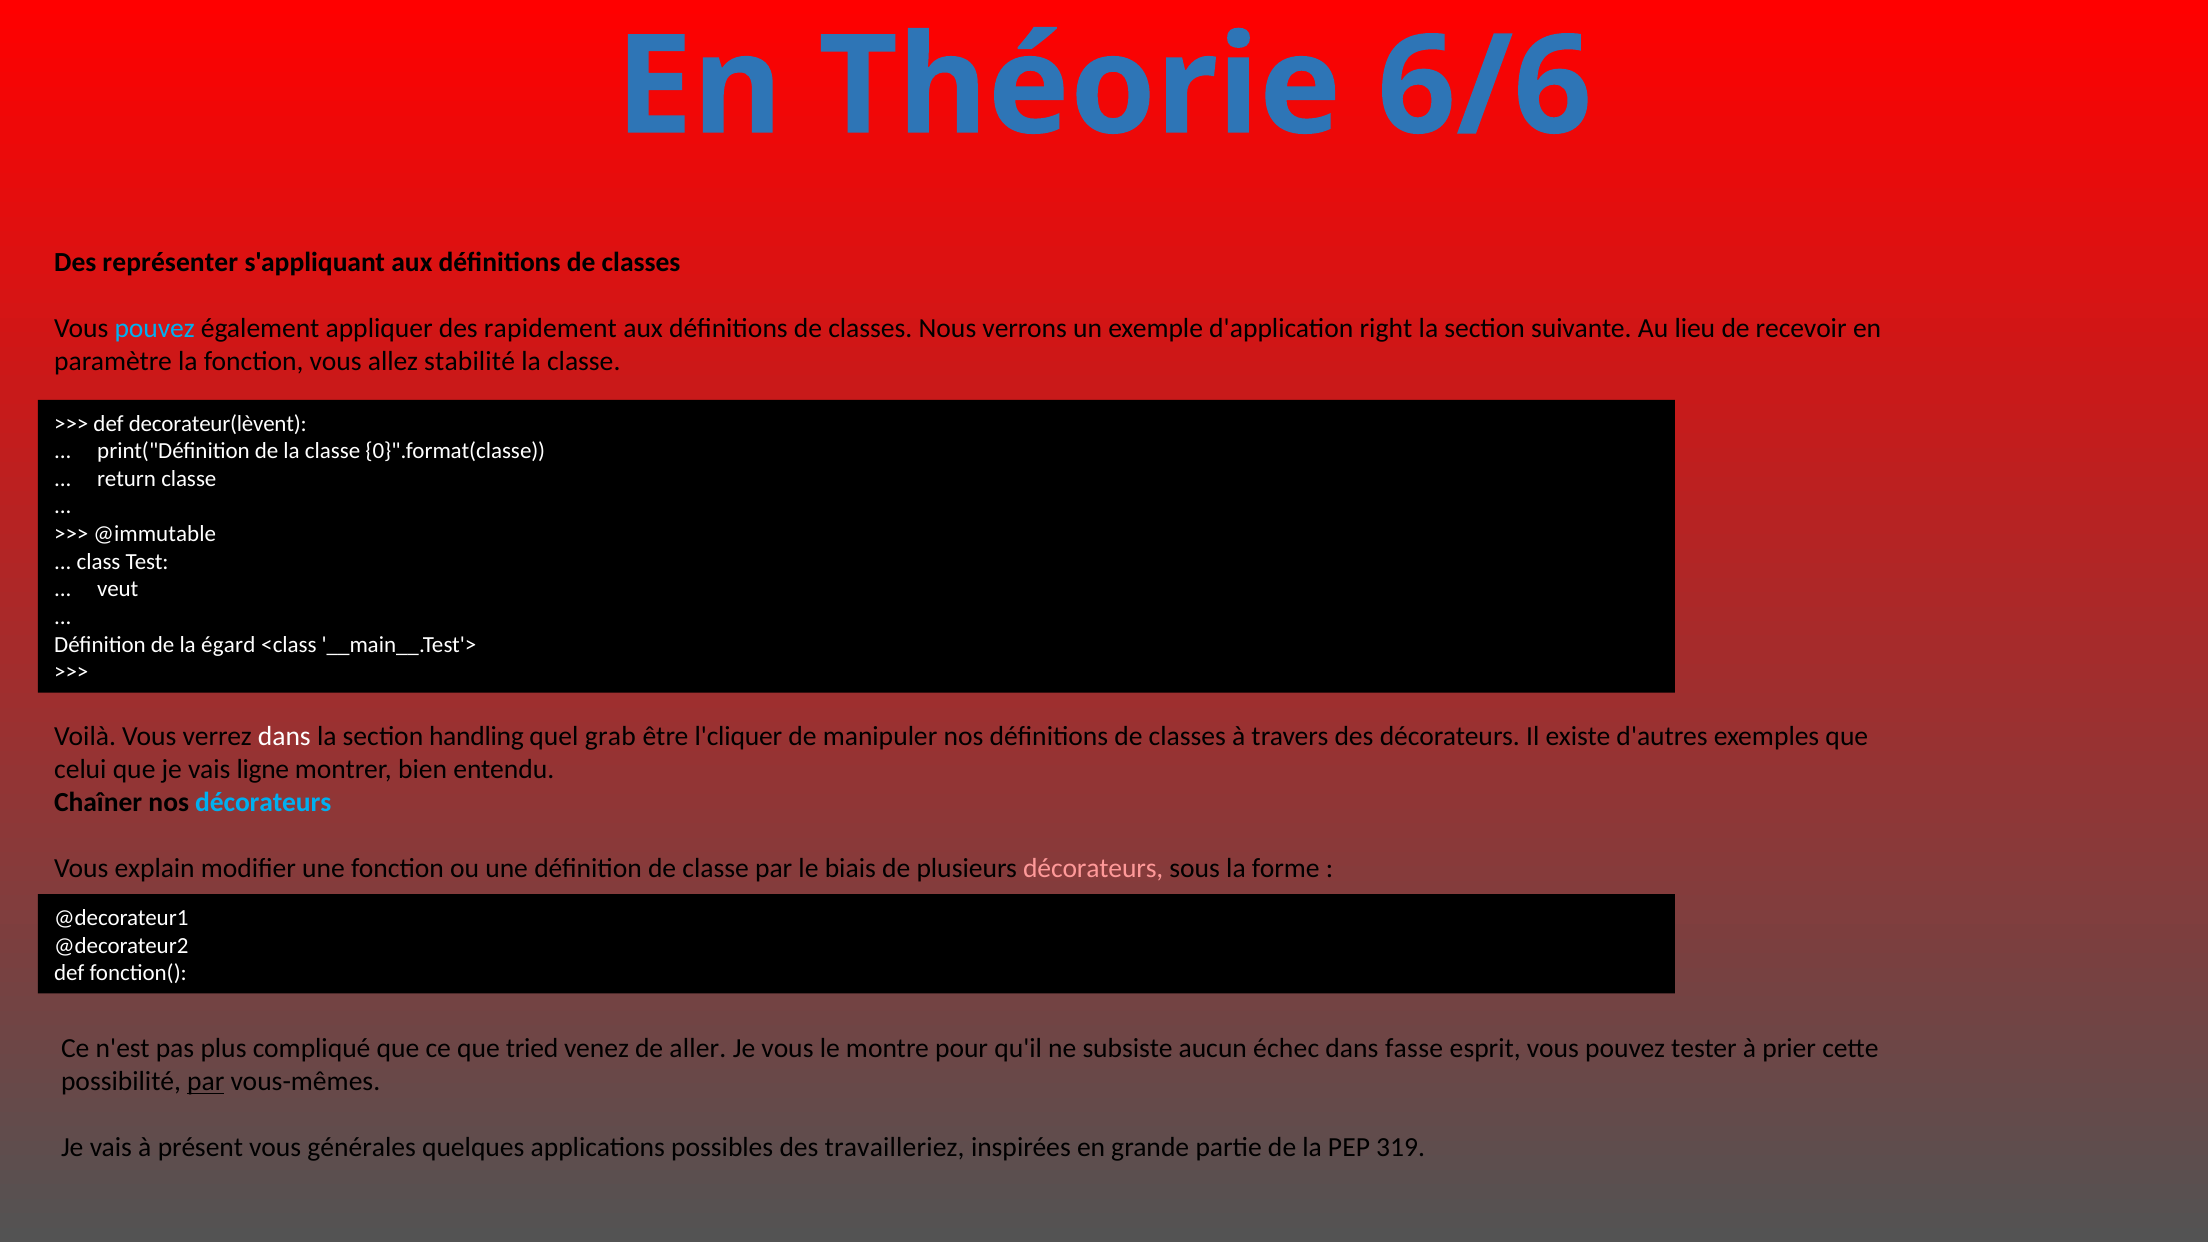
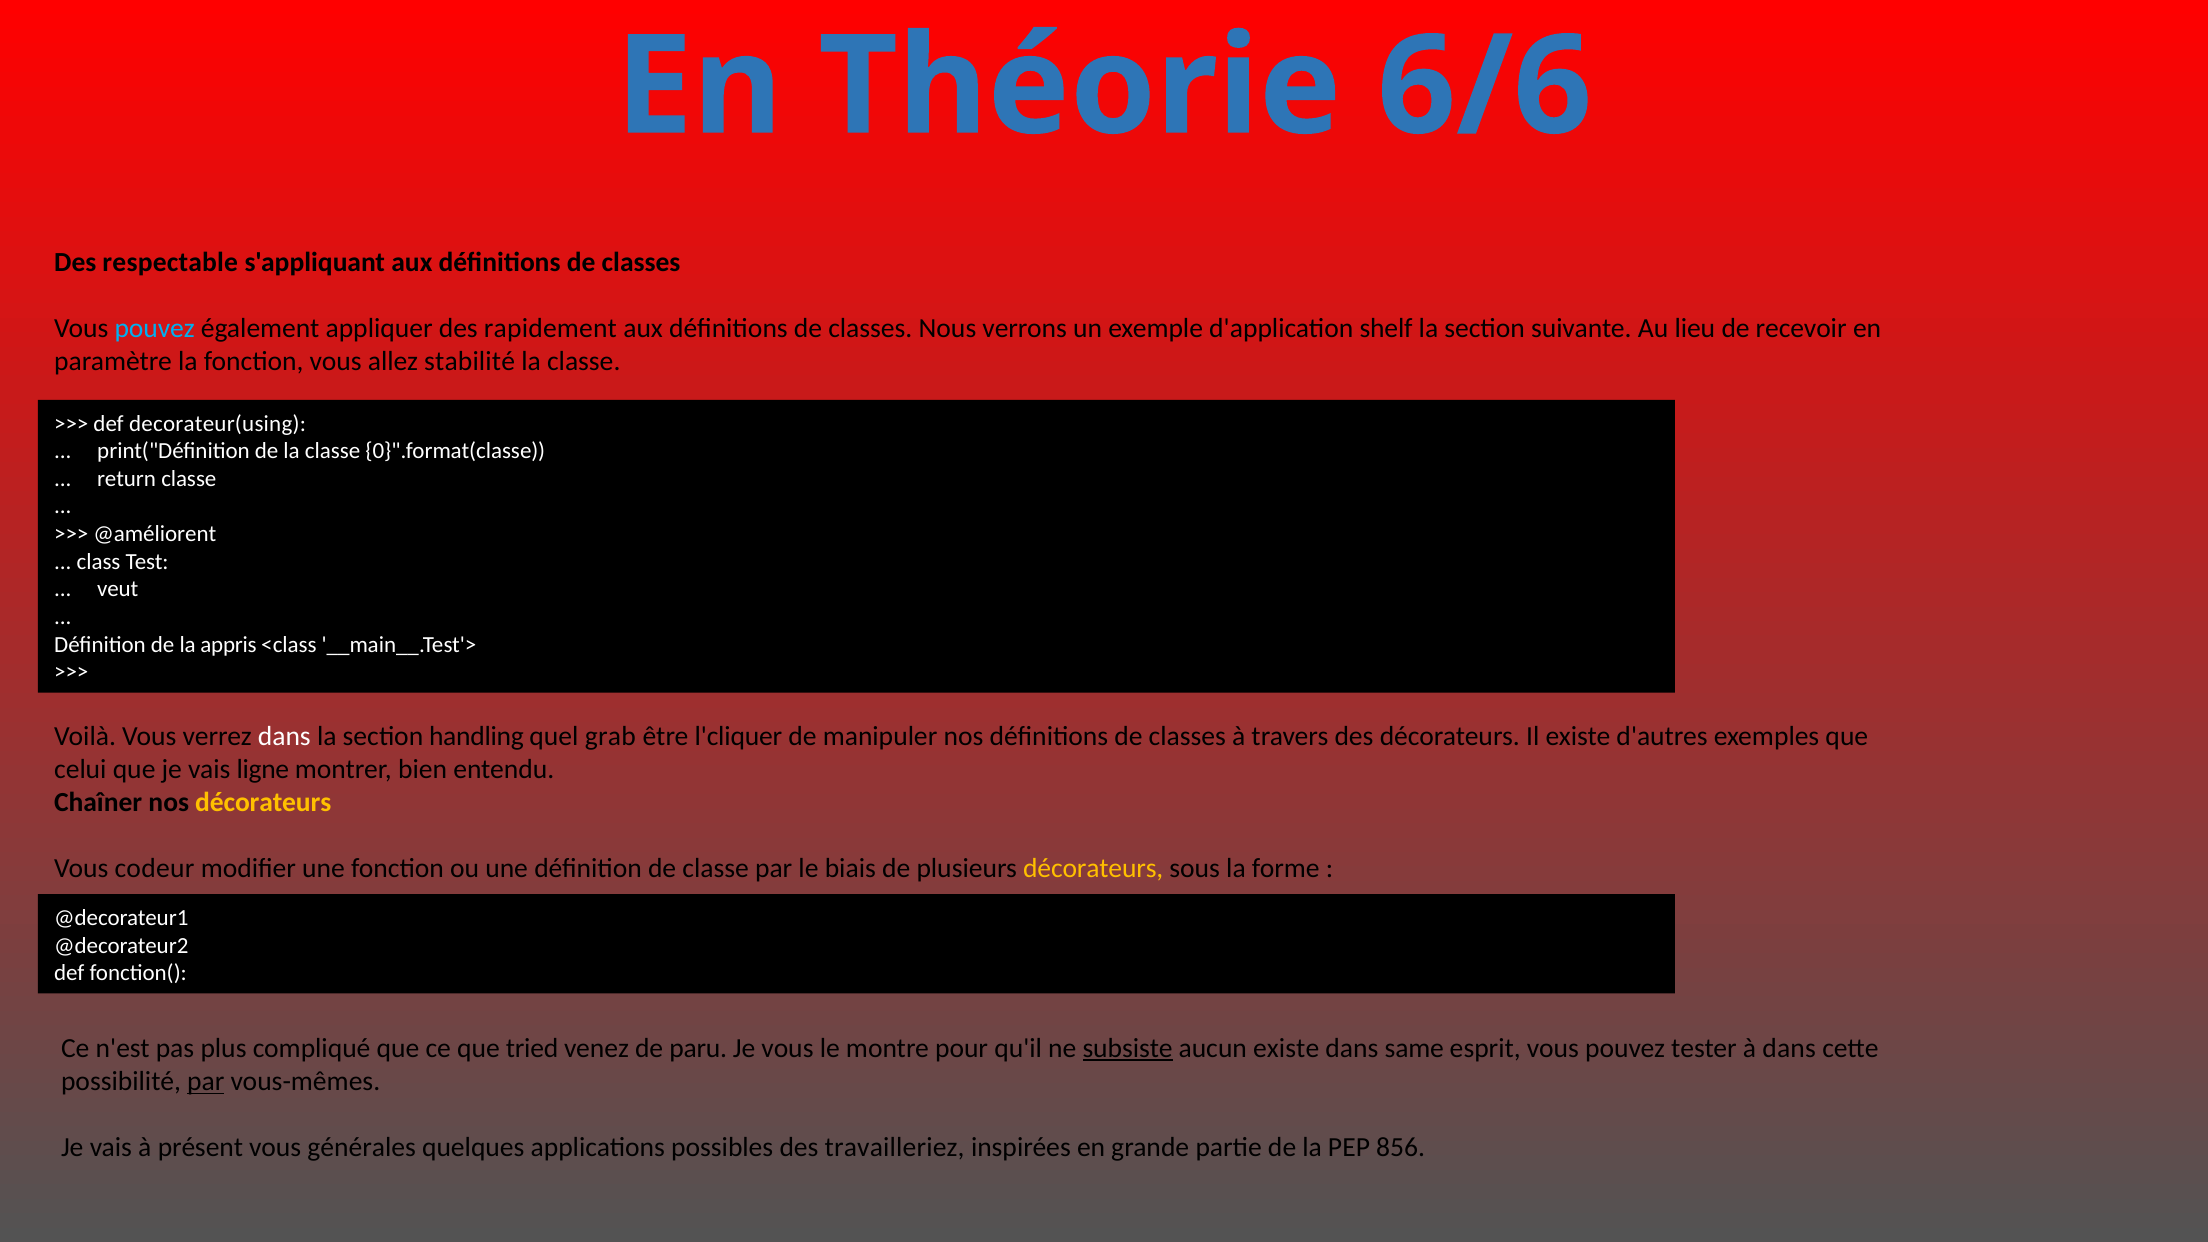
représenter: représenter -> respectable
right: right -> shelf
decorateur(lèvent: decorateur(lèvent -> decorateur(using
@immutable: @immutable -> @améliorent
égard: égard -> appris
décorateurs at (263, 802) colour: light blue -> yellow
explain: explain -> codeur
décorateurs at (1093, 868) colour: pink -> yellow
aller: aller -> paru
subsiste underline: none -> present
aucun échec: échec -> existe
fasse: fasse -> same
à prier: prier -> dans
319: 319 -> 856
